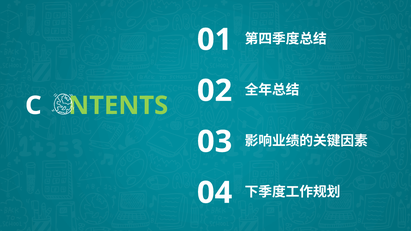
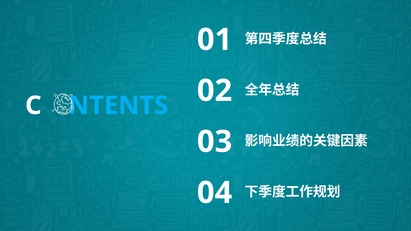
NTENTS colour: light green -> light blue
